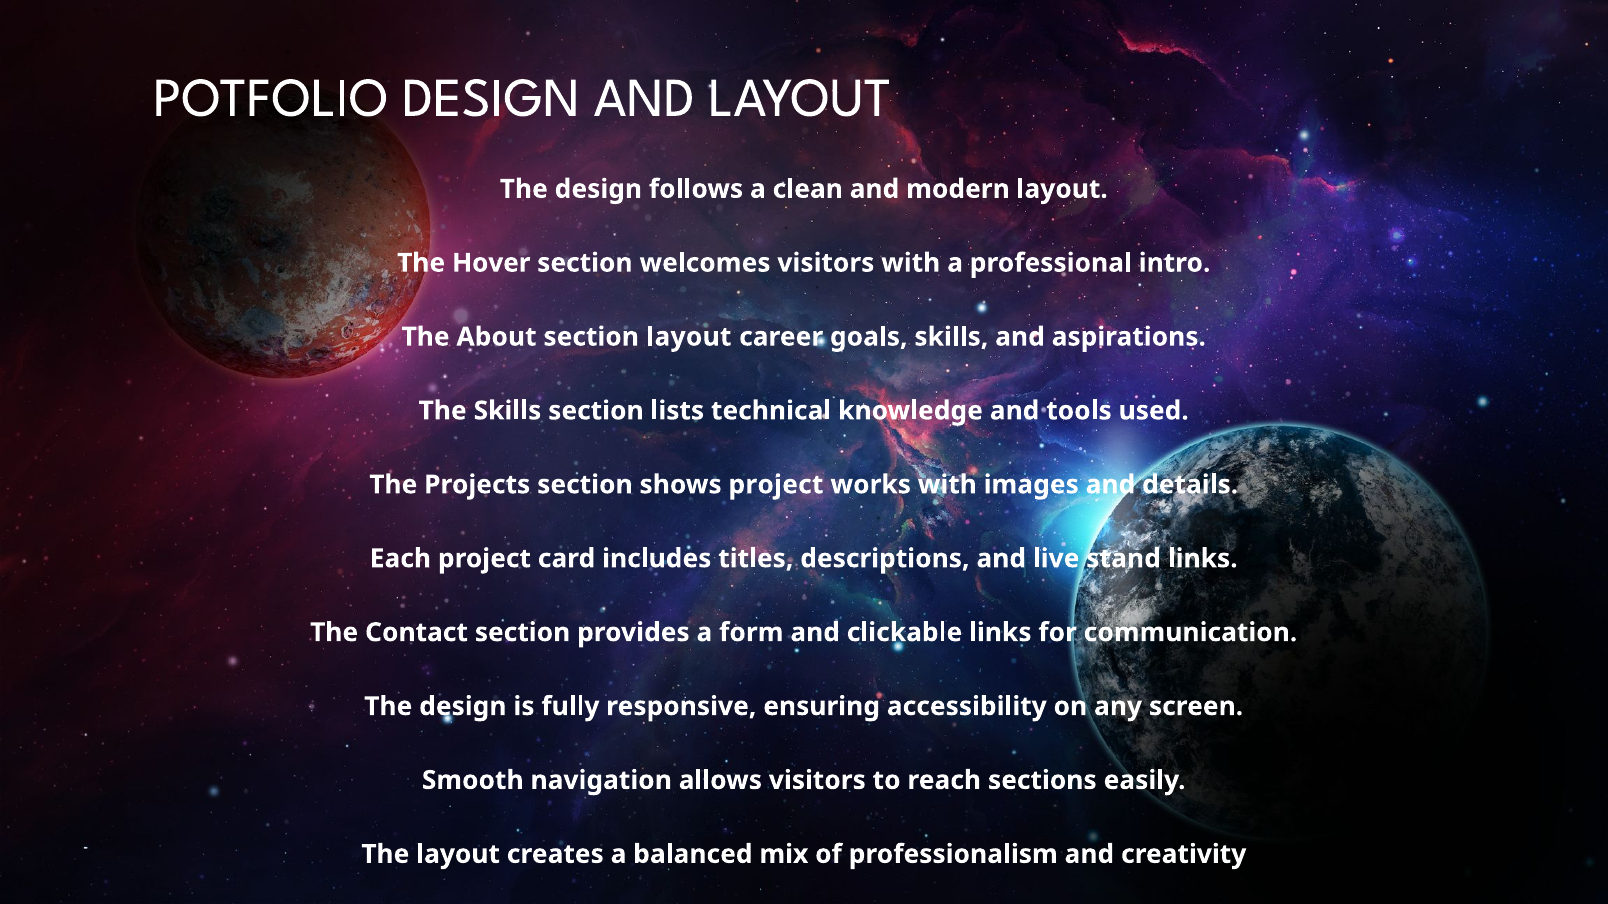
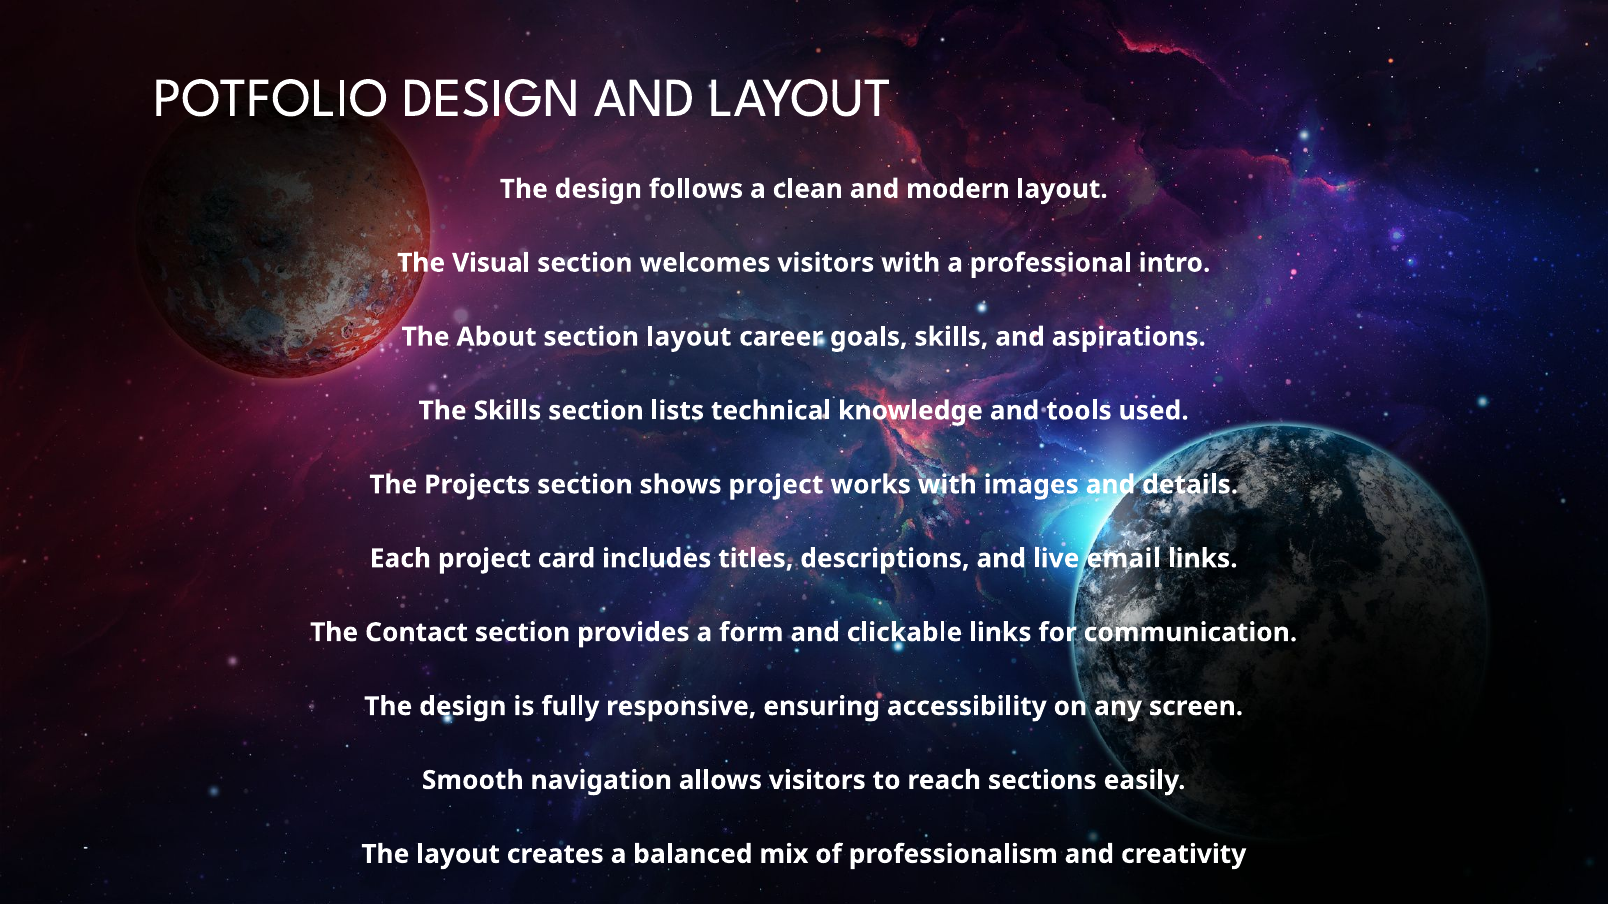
Hover: Hover -> Visual
stand: stand -> email
